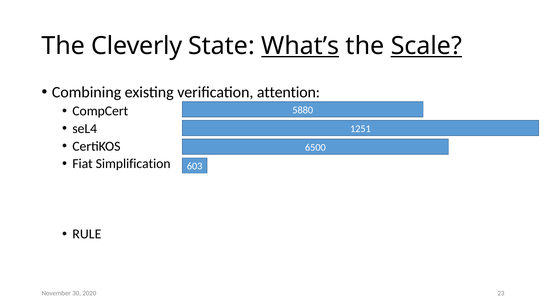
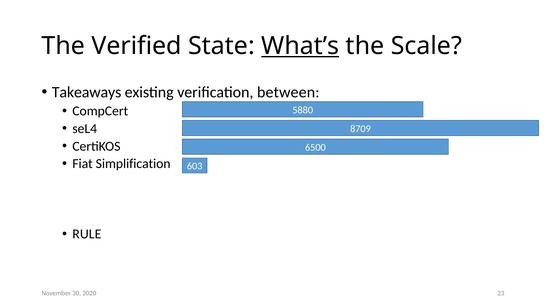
Cleverly: Cleverly -> Verified
Scale underline: present -> none
Combining: Combining -> Takeaways
attention: attention -> between
1251: 1251 -> 8709
